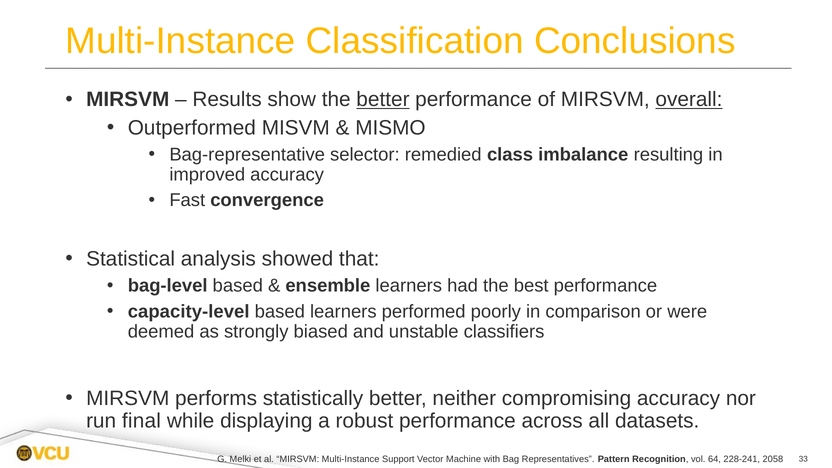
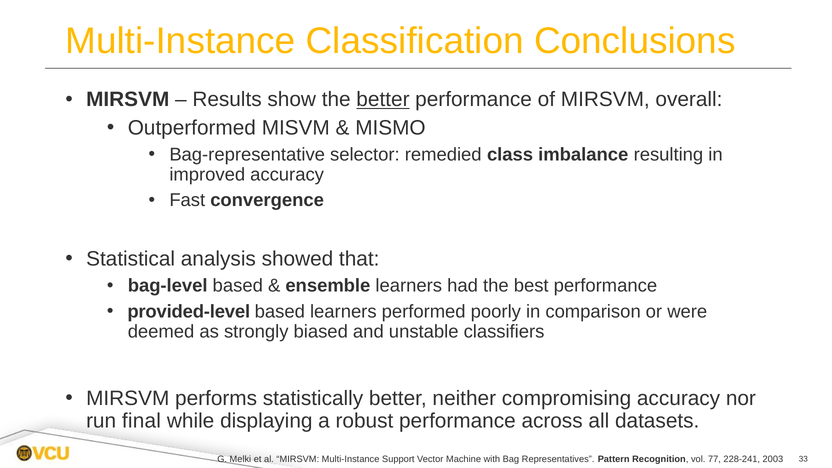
overall underline: present -> none
capacity-level: capacity-level -> provided-level
64: 64 -> 77
2058: 2058 -> 2003
